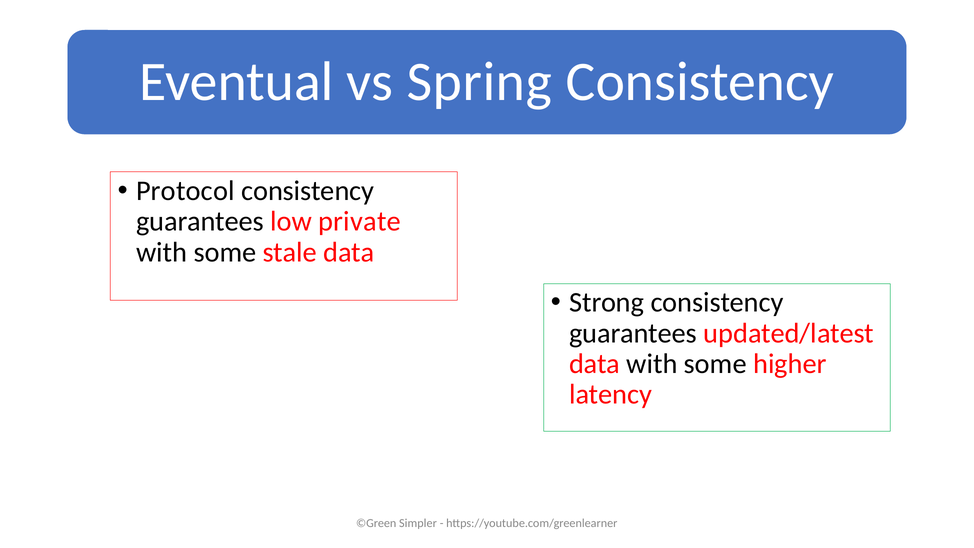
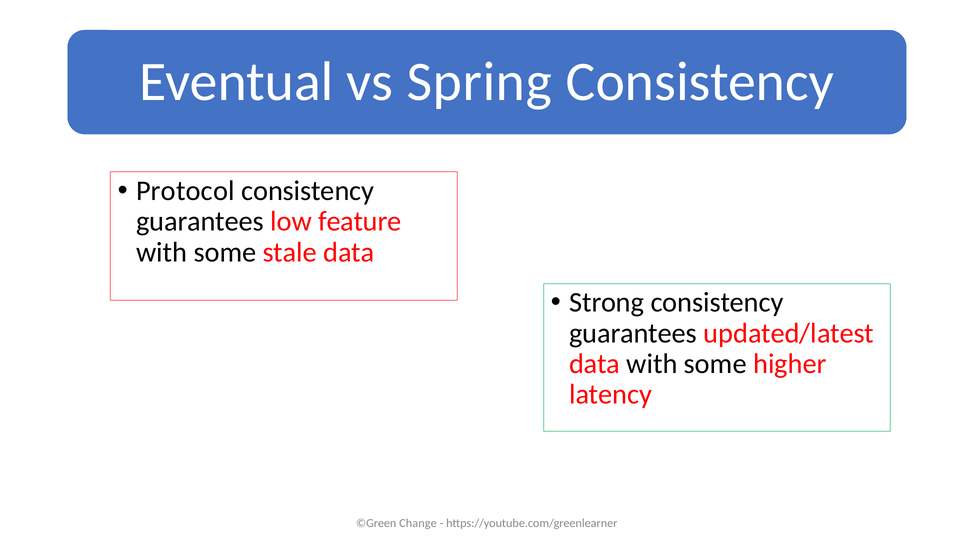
private: private -> feature
Simpler: Simpler -> Change
